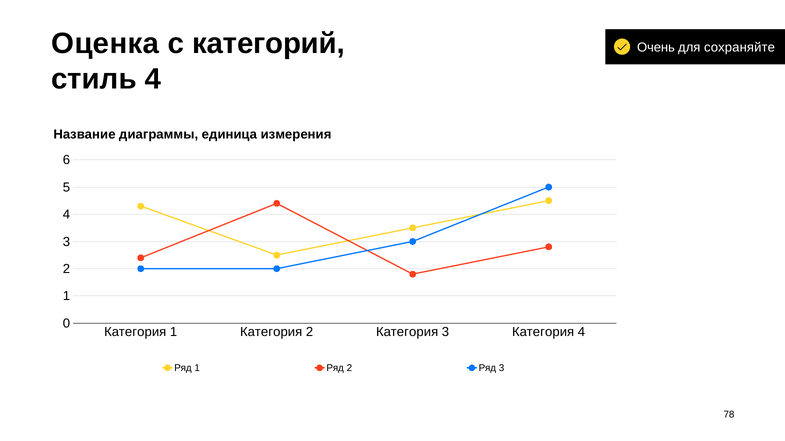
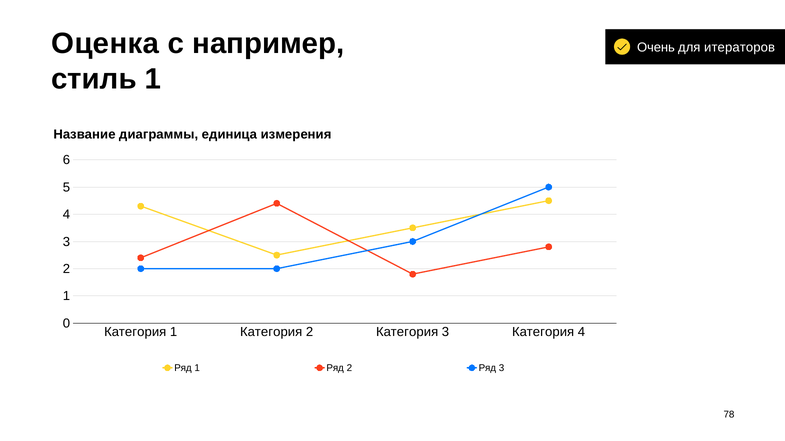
категорий: категорий -> например
сохраняйте: сохраняйте -> итераторов
стиль 4: 4 -> 1
